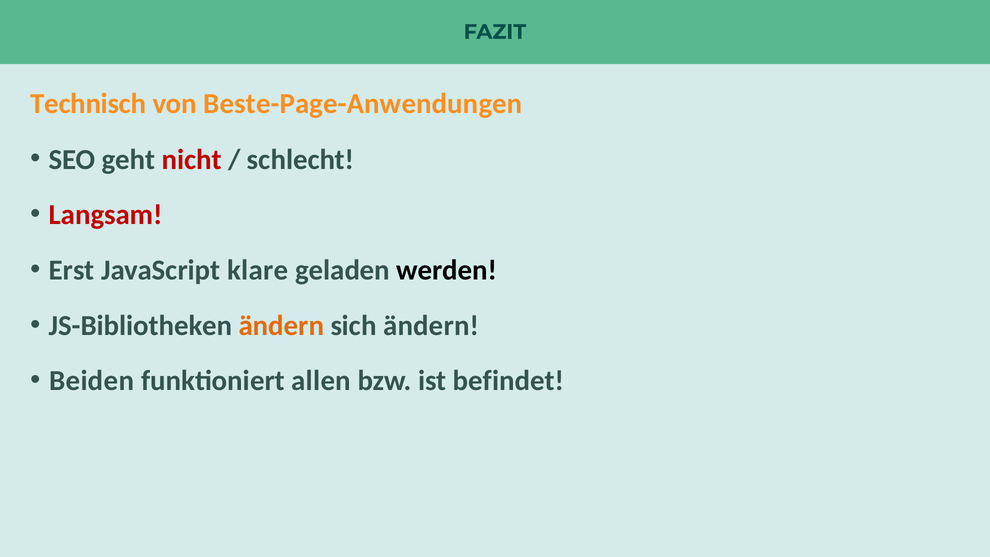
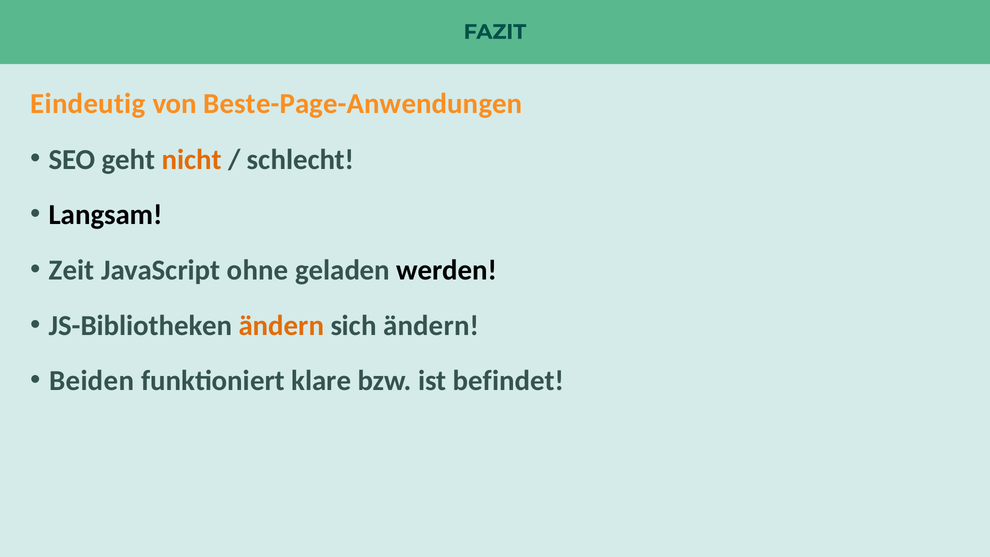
Technisch: Technisch -> Eindeutig
nicht colour: red -> orange
Langsam colour: red -> black
Erst: Erst -> Zeit
klare: klare -> ohne
allen: allen -> klare
